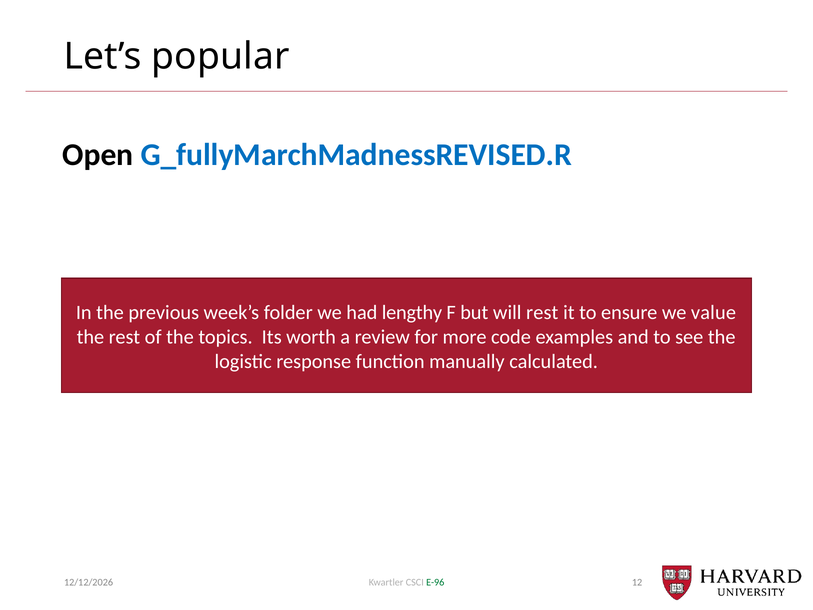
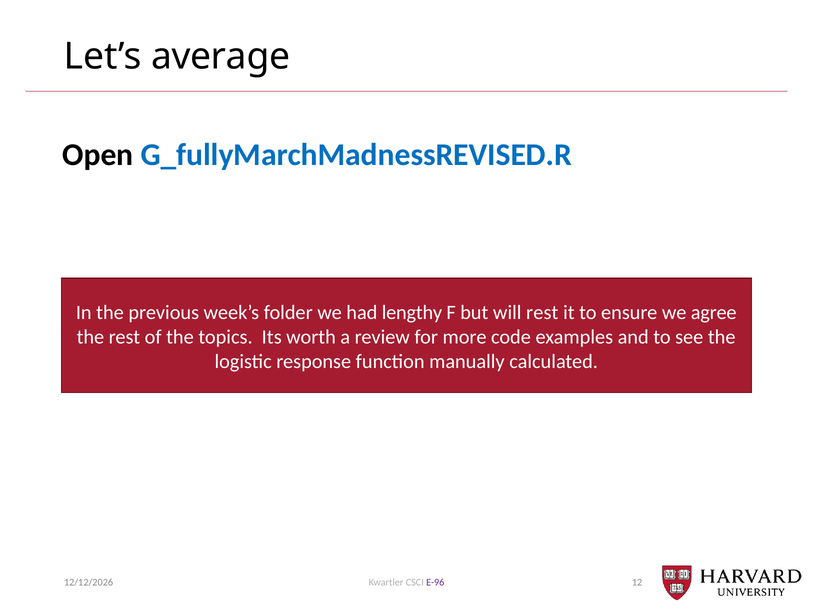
popular: popular -> average
value: value -> agree
E-96 colour: green -> purple
